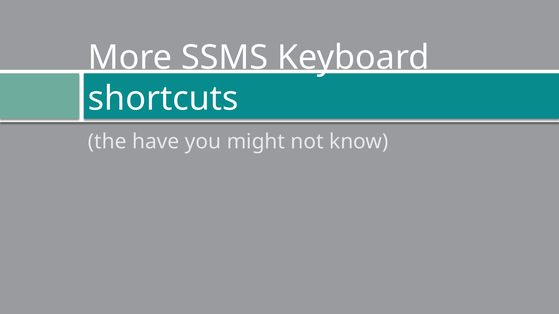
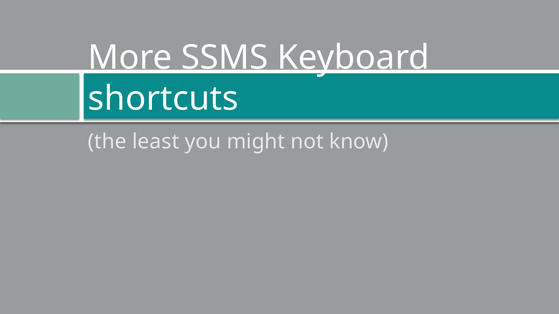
have: have -> least
